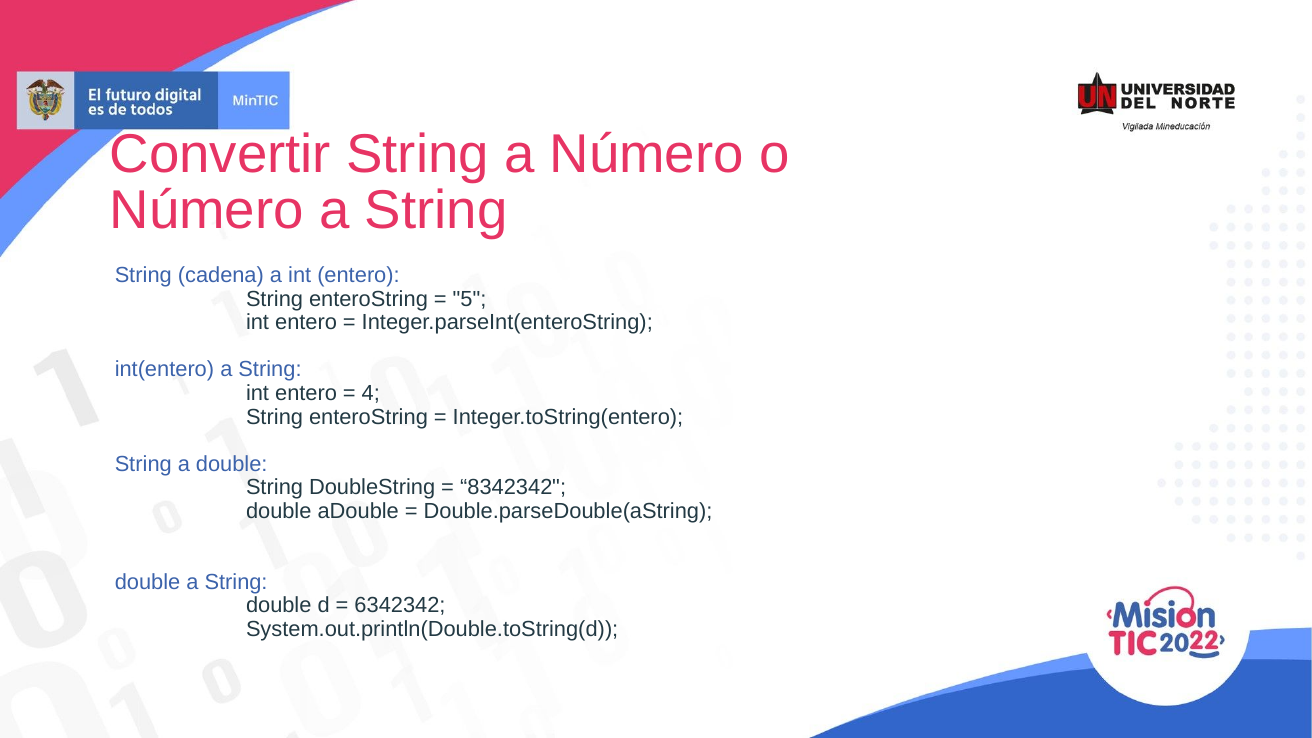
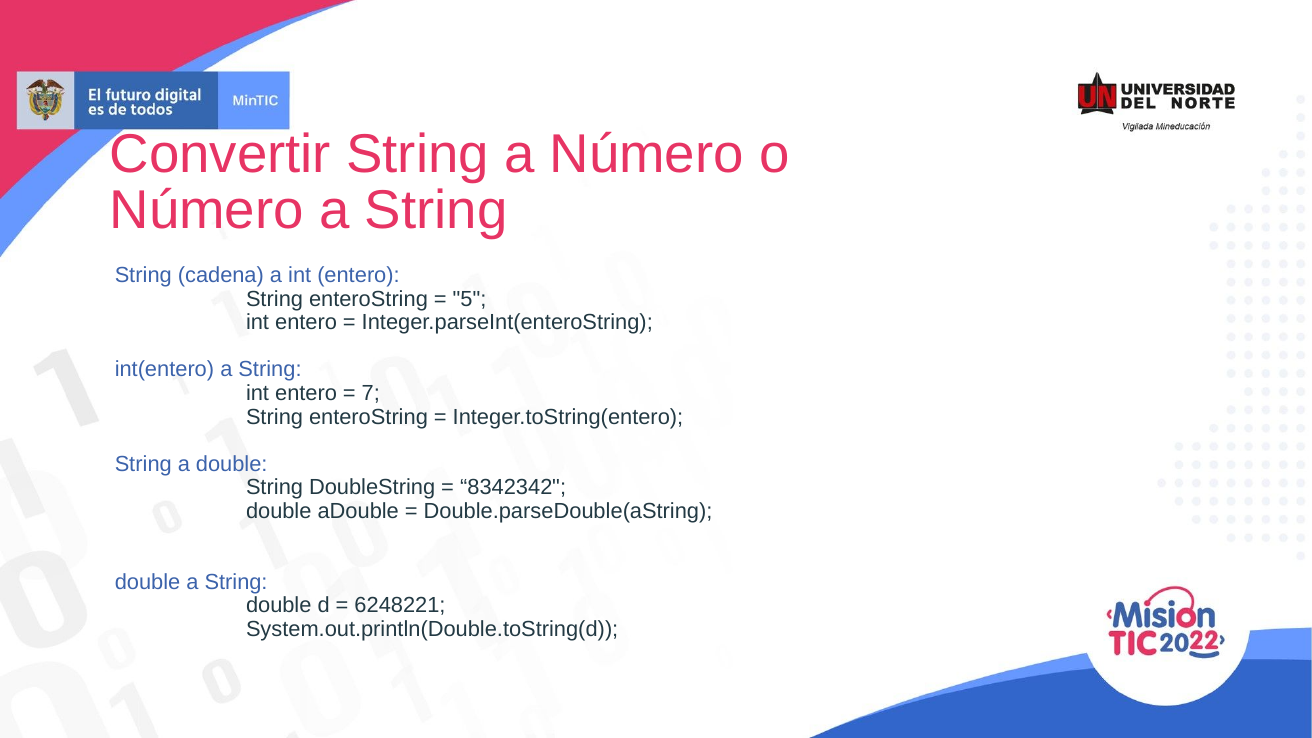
4: 4 -> 7
6342342: 6342342 -> 6248221
